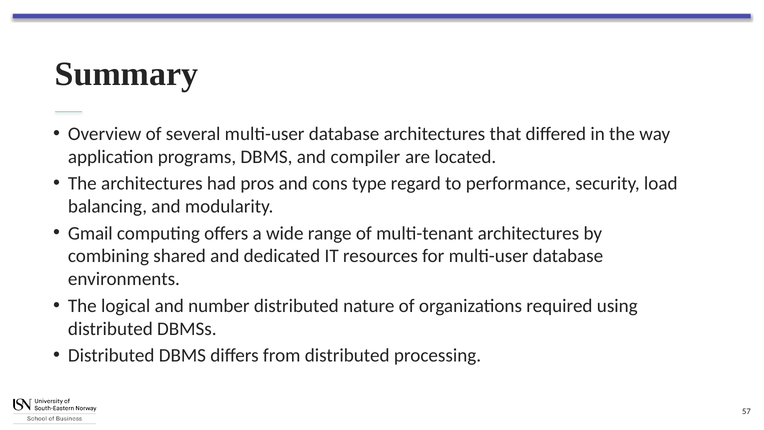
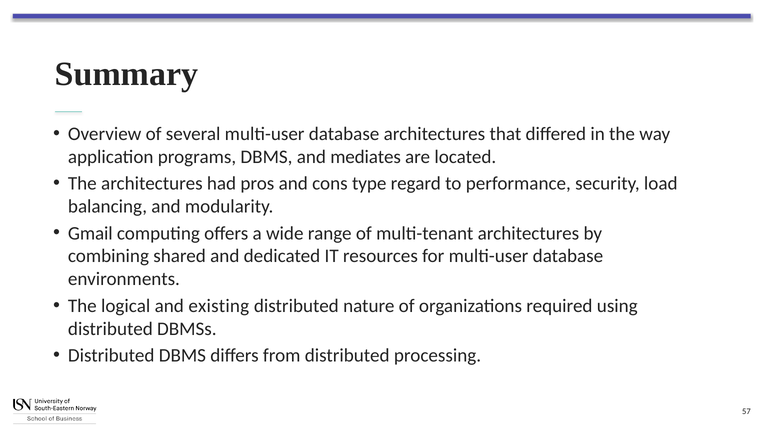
compiler: compiler -> mediates
number: number -> existing
